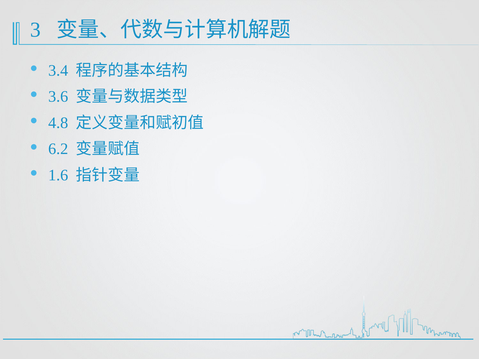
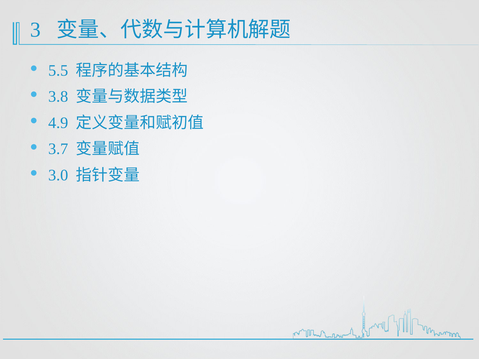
3.4: 3.4 -> 5.5
3.6: 3.6 -> 3.8
4.8: 4.8 -> 4.9
6.2: 6.2 -> 3.7
1.6: 1.6 -> 3.0
